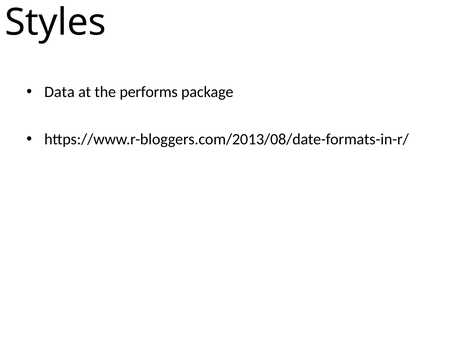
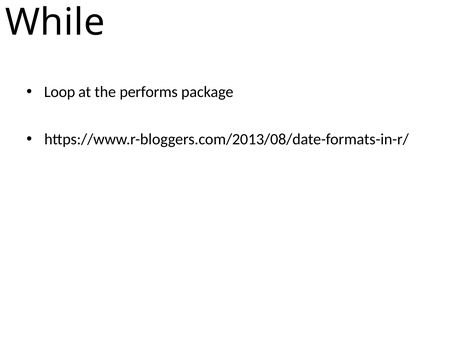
Styles: Styles -> While
Data: Data -> Loop
